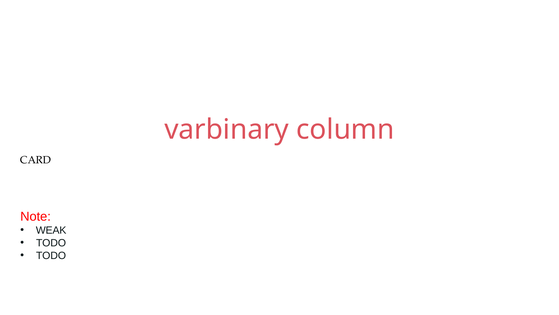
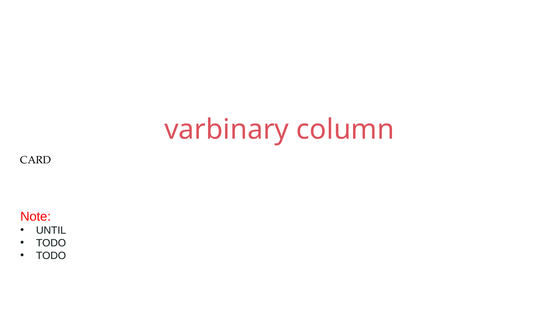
WEAK: WEAK -> UNTIL
